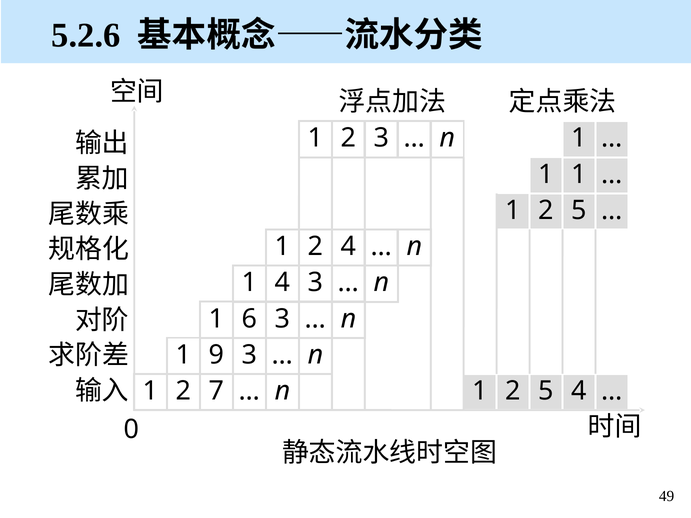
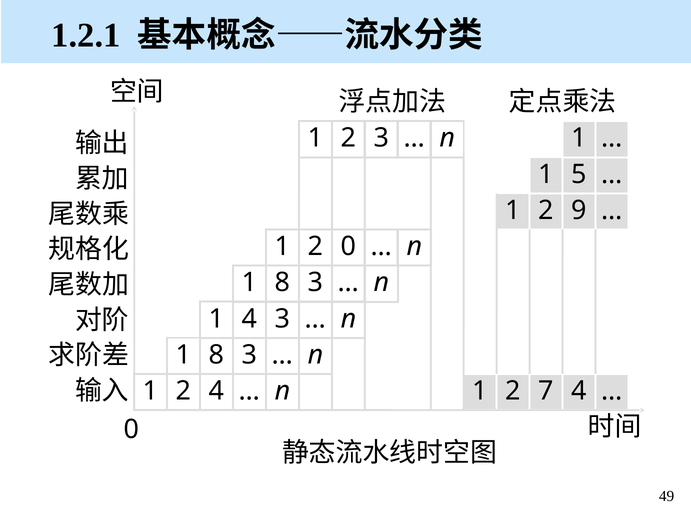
5.2.6: 5.2.6 -> 1.2.1
1 1: 1 -> 5
5 at (579, 210): 5 -> 9
2 4: 4 -> 0
4 at (282, 283): 4 -> 8
1 6: 6 -> 4
9 at (217, 355): 9 -> 8
2 7: 7 -> 4
5 at (546, 391): 5 -> 7
